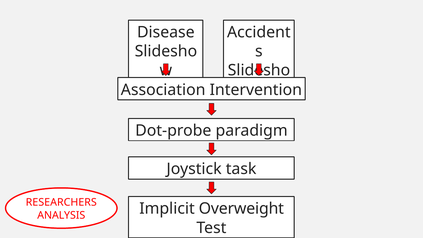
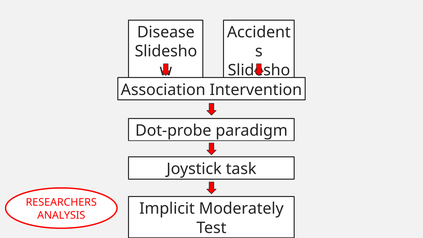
Overweight: Overweight -> Moderately
